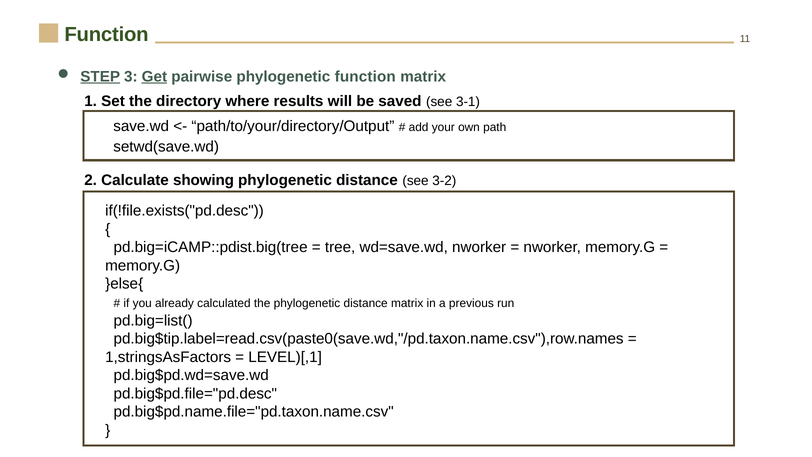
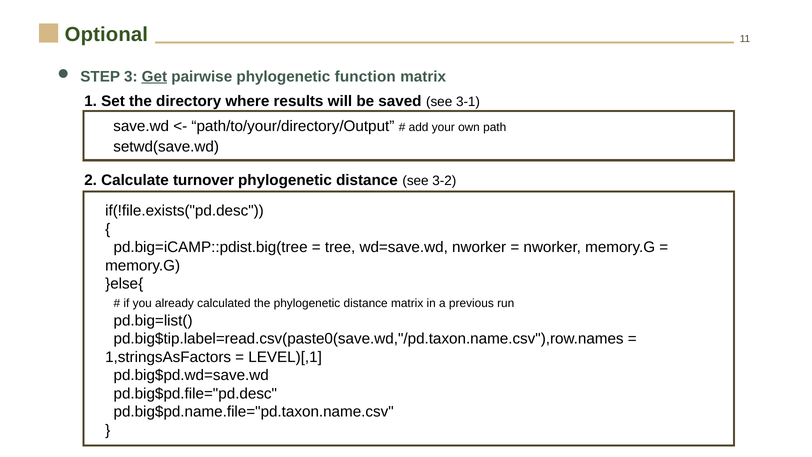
Function at (107, 35): Function -> Optional
STEP underline: present -> none
showing: showing -> turnover
